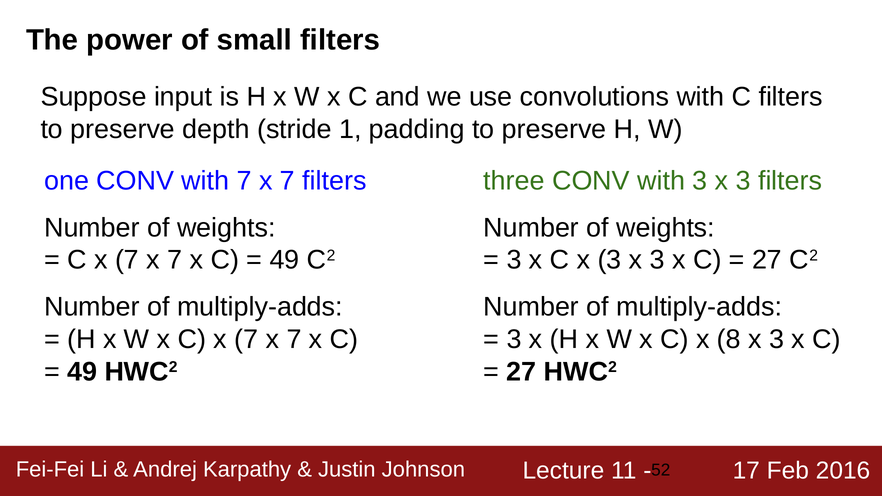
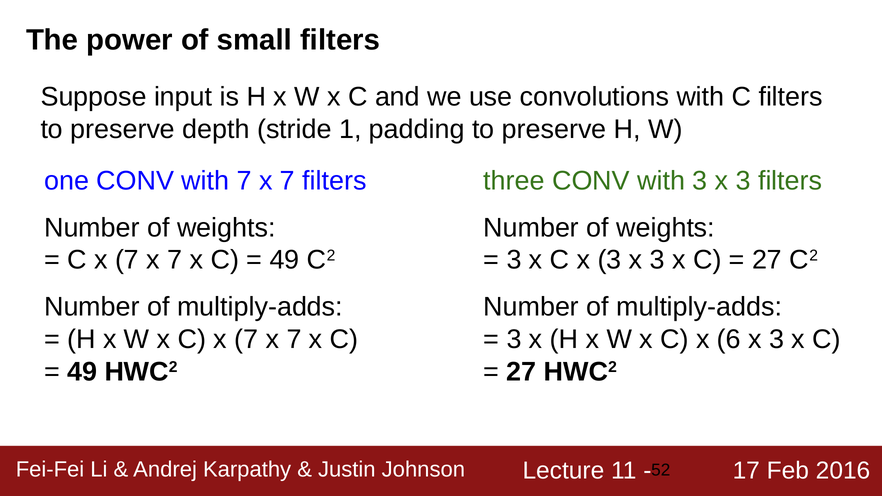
8: 8 -> 6
